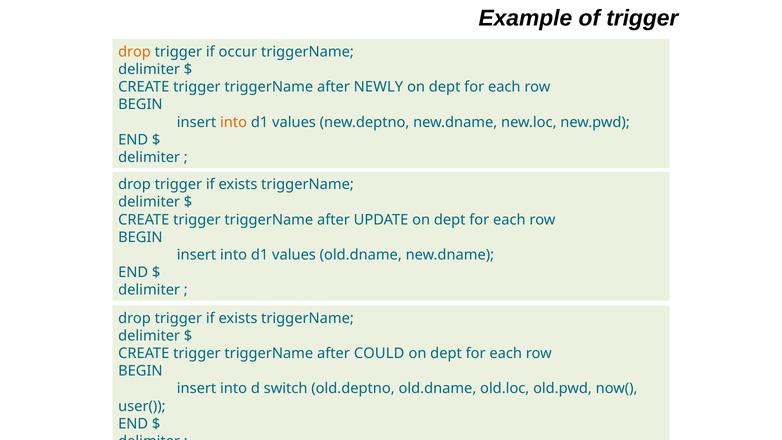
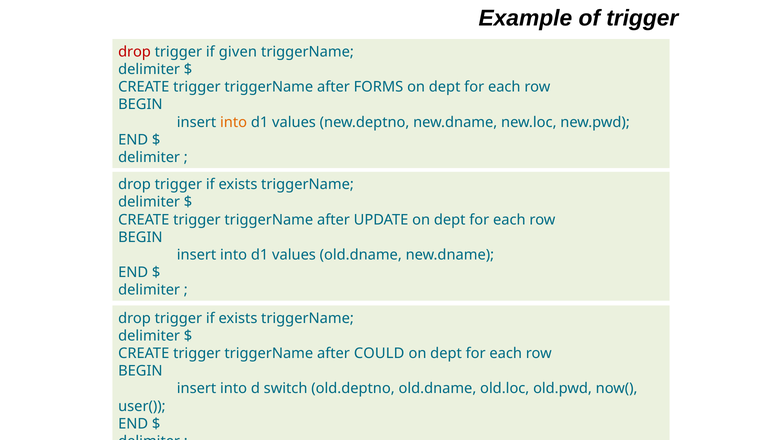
drop at (135, 52) colour: orange -> red
occur: occur -> given
NEWLY: NEWLY -> FORMS
